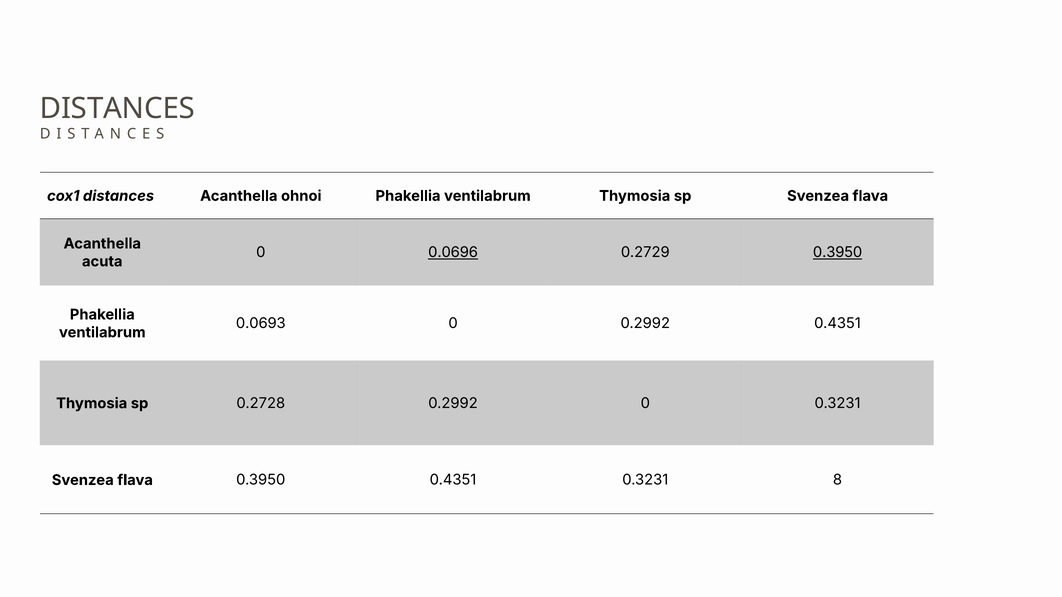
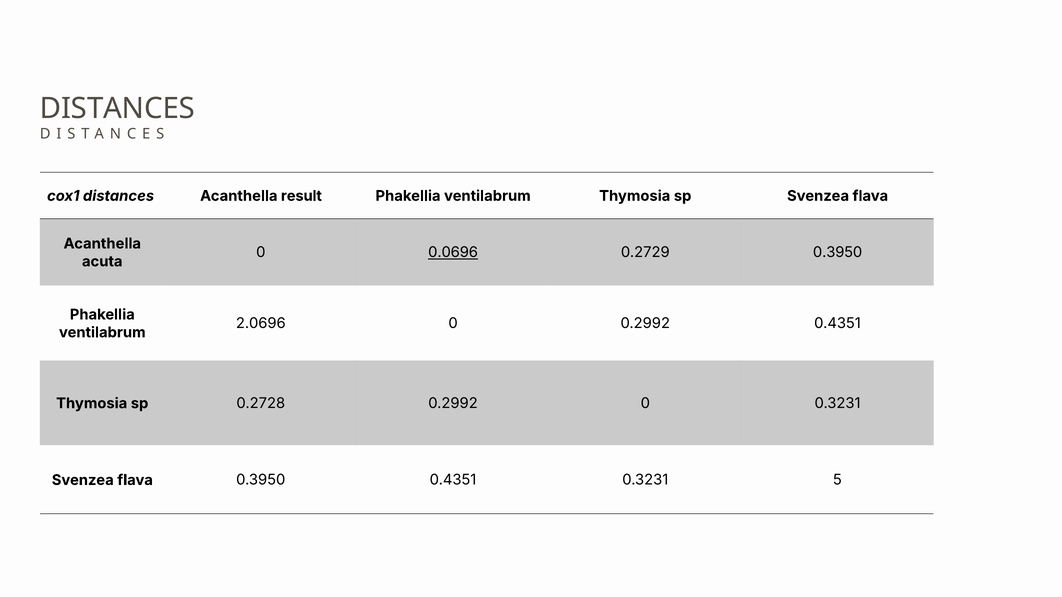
ohnoi: ohnoi -> result
0.3950 at (838, 253) underline: present -> none
0.0693: 0.0693 -> 2.0696
8: 8 -> 5
